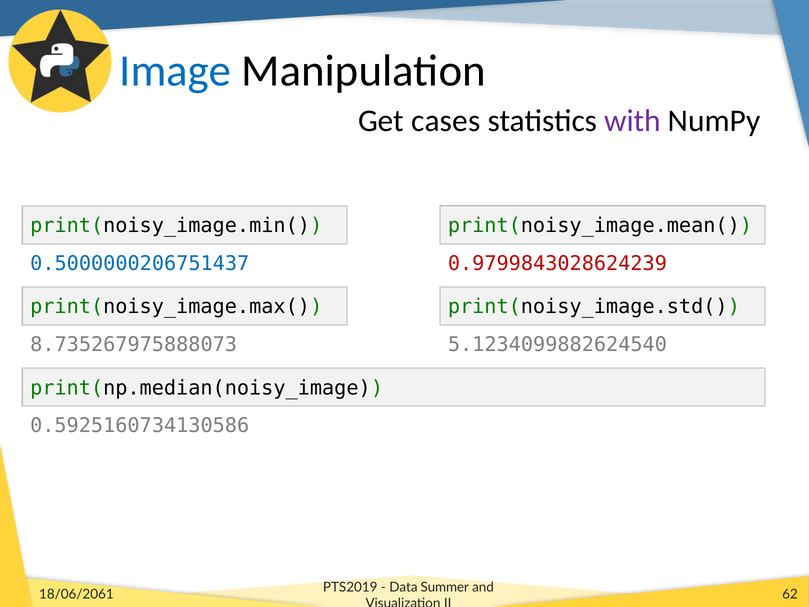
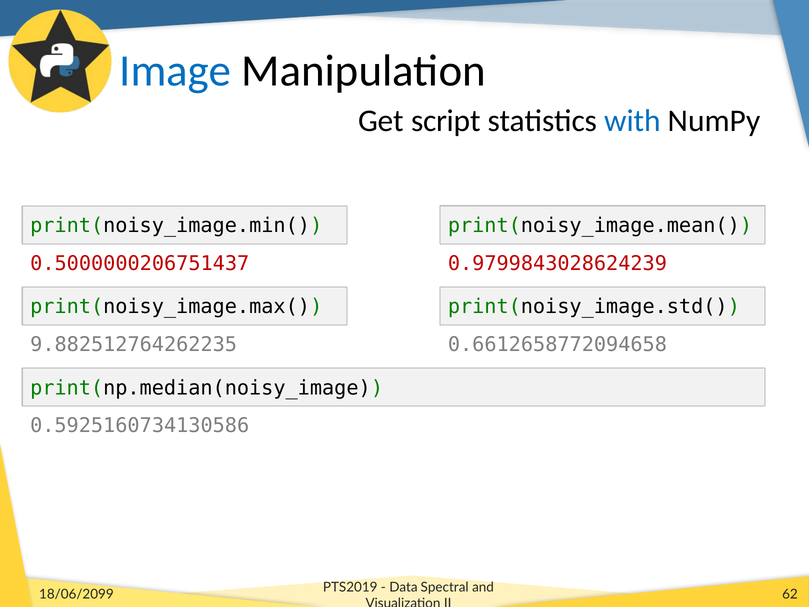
cases: cases -> script
with colour: purple -> blue
0.5000000206751437 colour: blue -> red
8.735267975888073: 8.735267975888073 -> 9.882512764262235
5.1234099882624540: 5.1234099882624540 -> 0.6612658772094658
Summer: Summer -> Spectral
18/06/2061: 18/06/2061 -> 18/06/2099
